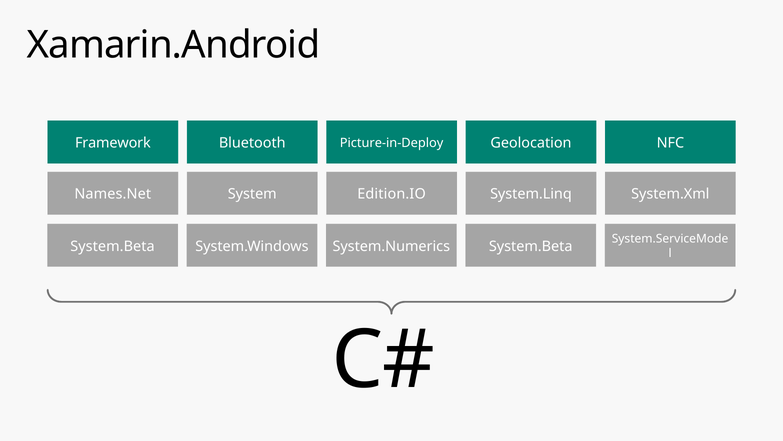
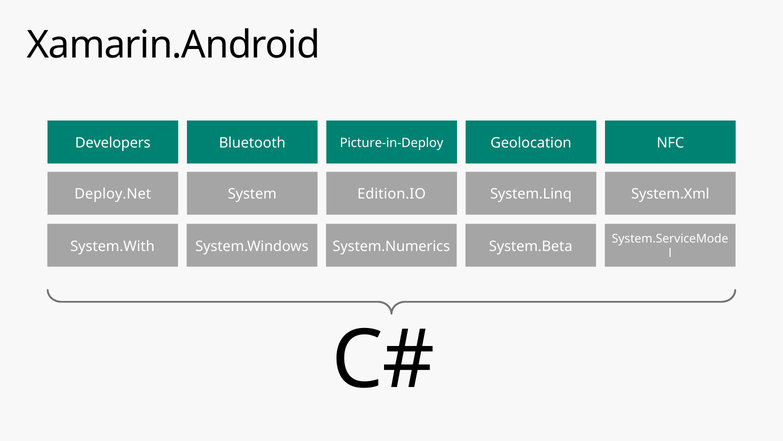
Framework: Framework -> Developers
Names.Net: Names.Net -> Deploy.Net
System.Beta at (112, 246): System.Beta -> System.With
